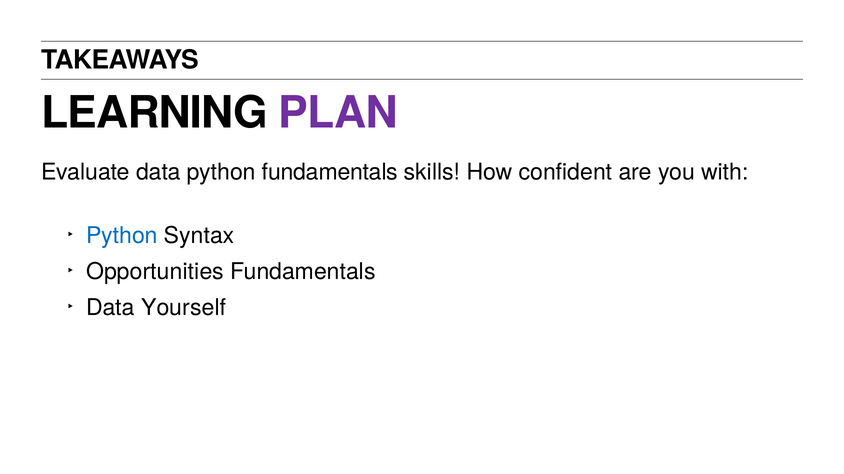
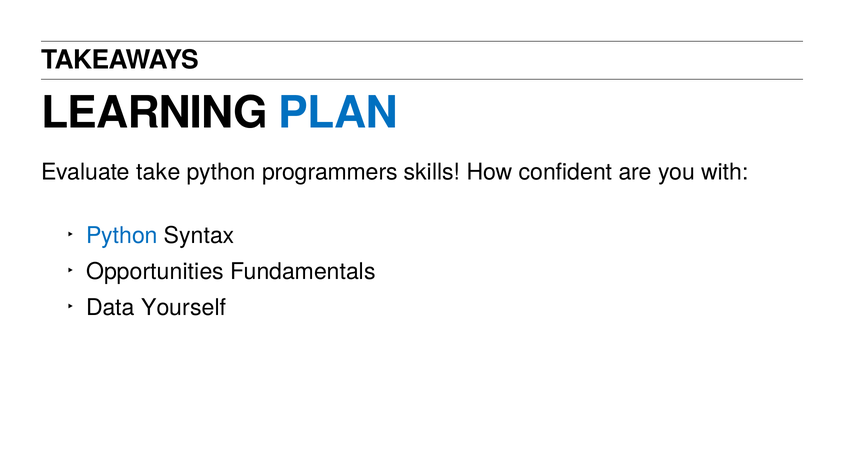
PLAN colour: purple -> blue
Evaluate data: data -> take
python fundamentals: fundamentals -> programmers
